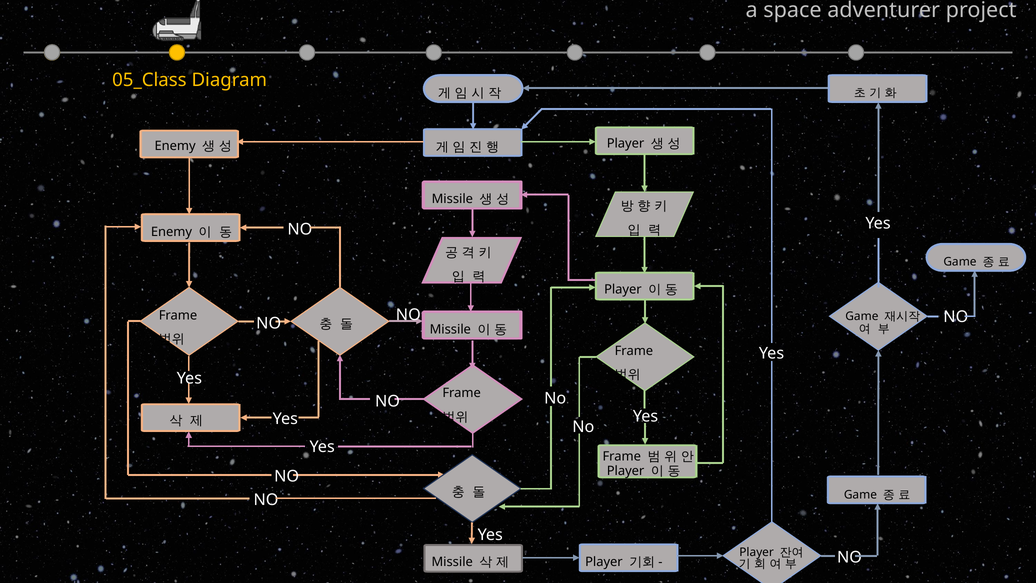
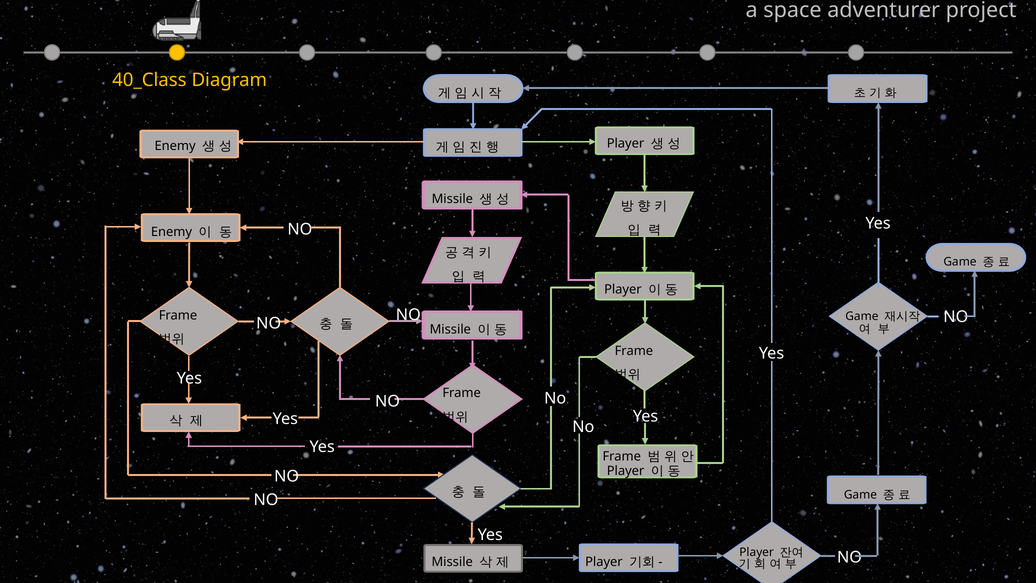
05_Class: 05_Class -> 40_Class
